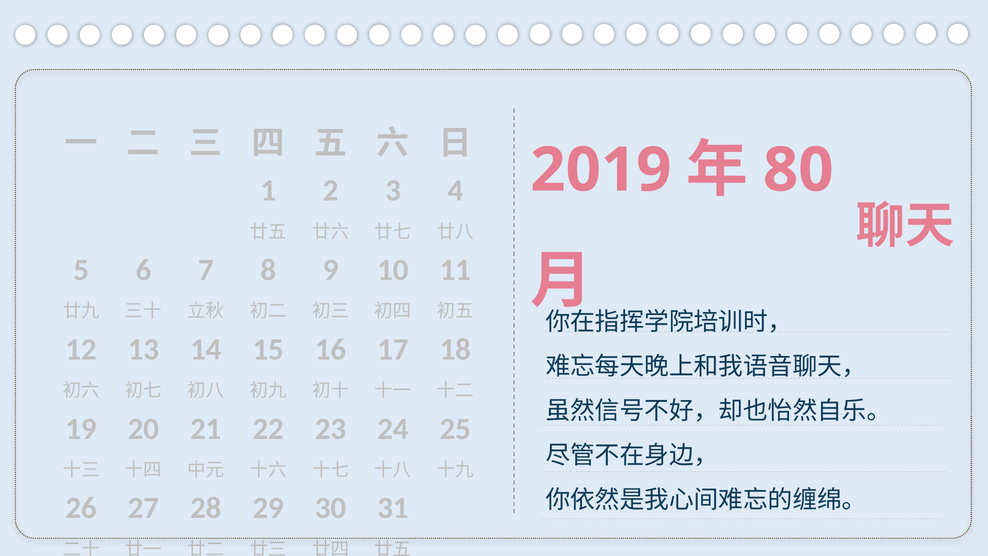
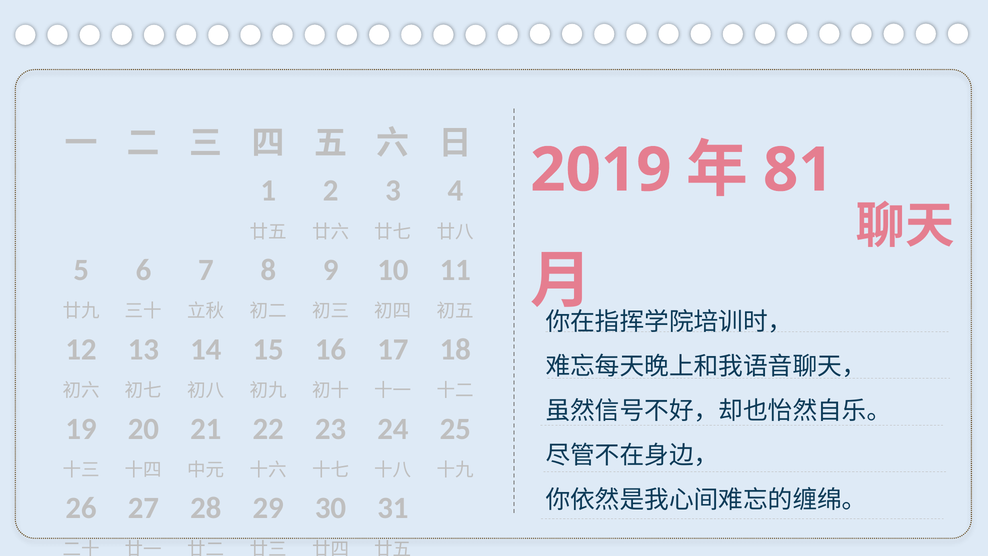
80: 80 -> 81
